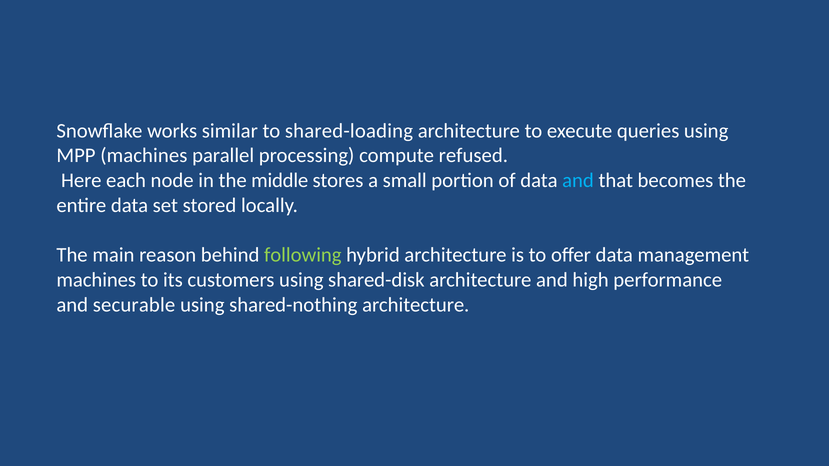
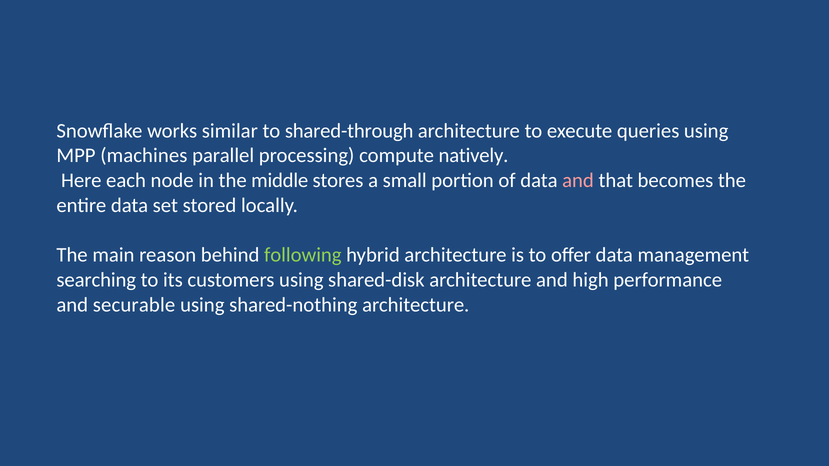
shared-loading: shared-loading -> shared-through
refused: refused -> natively
and at (578, 181) colour: light blue -> pink
machines at (96, 280): machines -> searching
